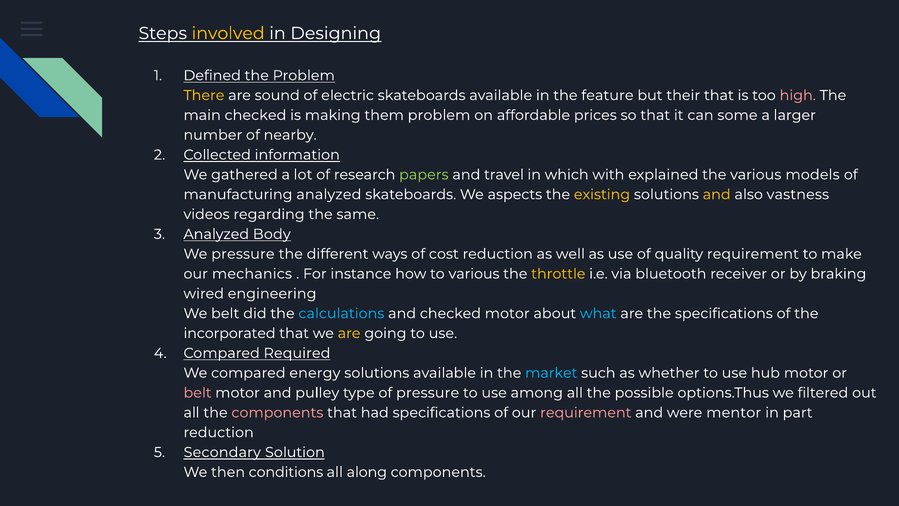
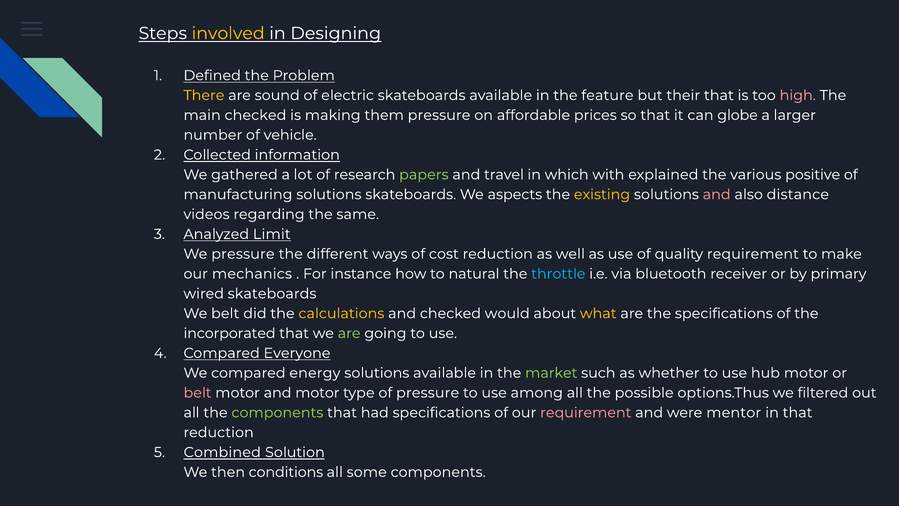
them problem: problem -> pressure
some: some -> globe
nearby: nearby -> vehicle
models: models -> positive
manufacturing analyzed: analyzed -> solutions
and at (717, 194) colour: yellow -> pink
vastness: vastness -> distance
Body: Body -> Limit
to various: various -> natural
throttle colour: yellow -> light blue
braking: braking -> primary
wired engineering: engineering -> skateboards
calculations colour: light blue -> yellow
checked motor: motor -> would
what colour: light blue -> yellow
are at (349, 333) colour: yellow -> light green
Required: Required -> Everyone
market colour: light blue -> light green
and pulley: pulley -> motor
components at (277, 412) colour: pink -> light green
in part: part -> that
Secondary: Secondary -> Combined
along: along -> some
